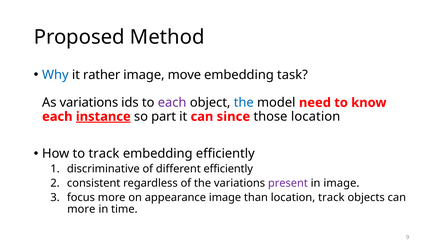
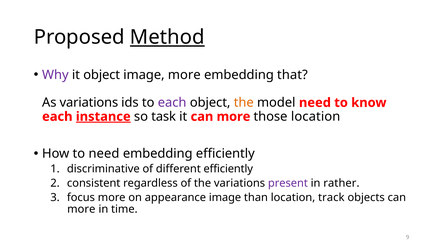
Method underline: none -> present
Why colour: blue -> purple
it rather: rather -> object
image move: move -> more
task: task -> that
the at (244, 103) colour: blue -> orange
part: part -> task
it can since: since -> more
to track: track -> need
in image: image -> rather
